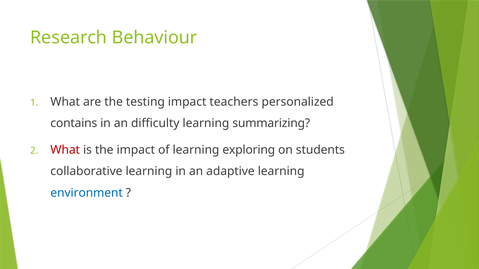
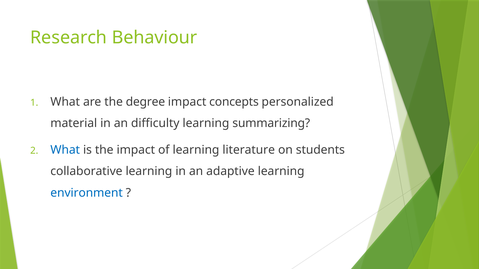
testing: testing -> degree
teachers: teachers -> concepts
contains: contains -> material
What at (65, 150) colour: red -> blue
exploring: exploring -> literature
